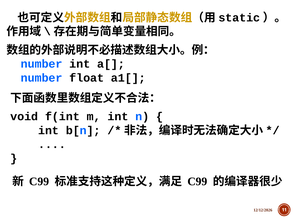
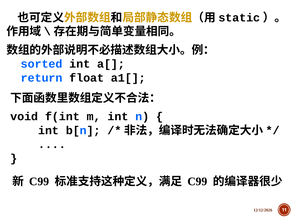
number at (42, 64): number -> sorted
number at (42, 78): number -> return
